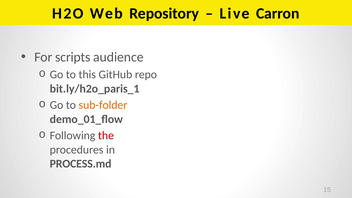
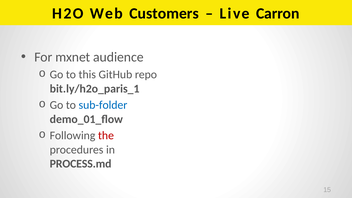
Repository: Repository -> Customers
scripts: scripts -> mxnet
sub-folder colour: orange -> blue
